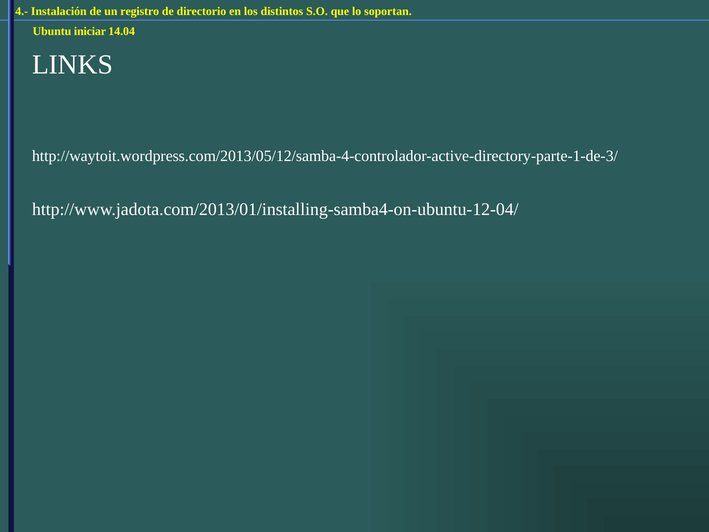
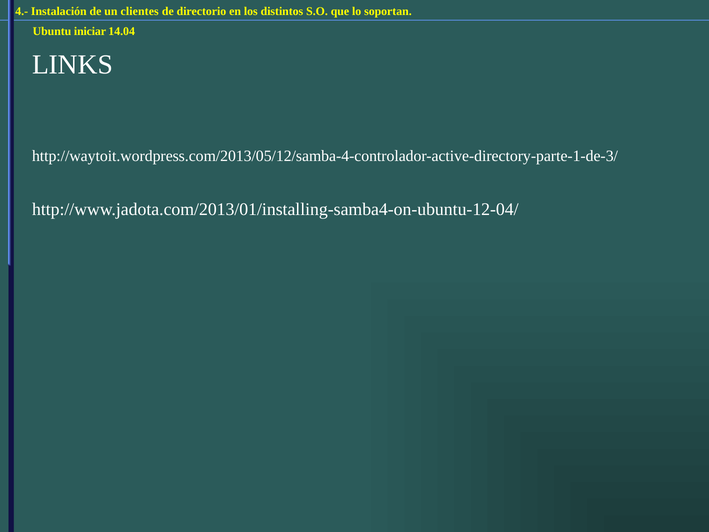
registro: registro -> clientes
